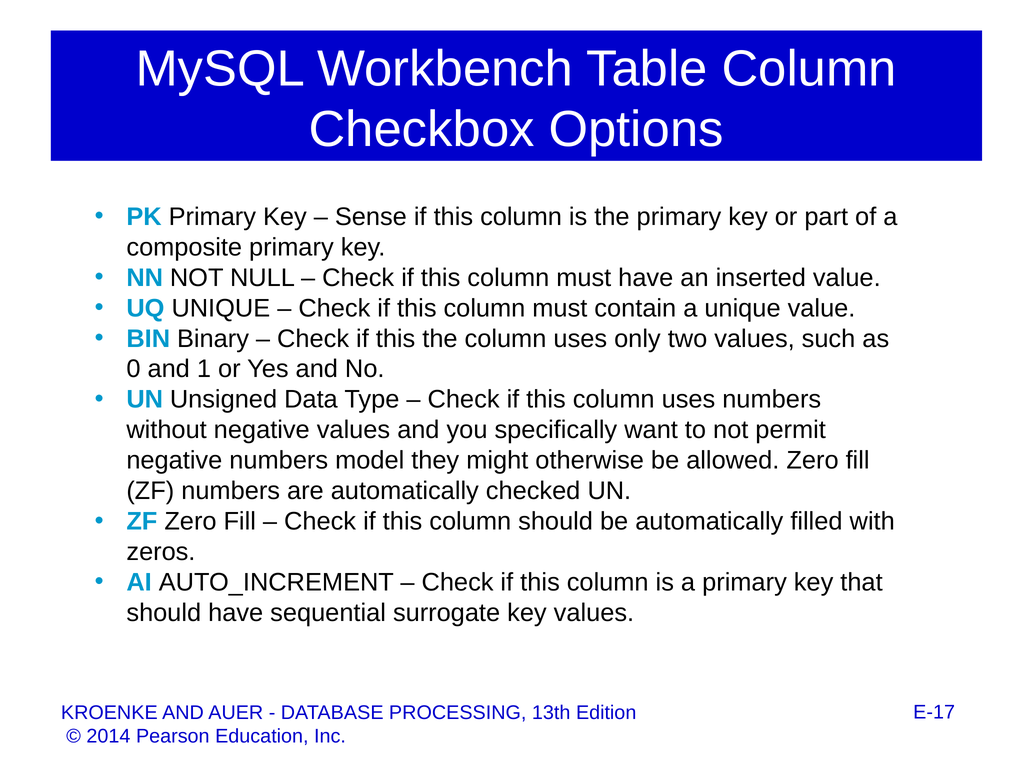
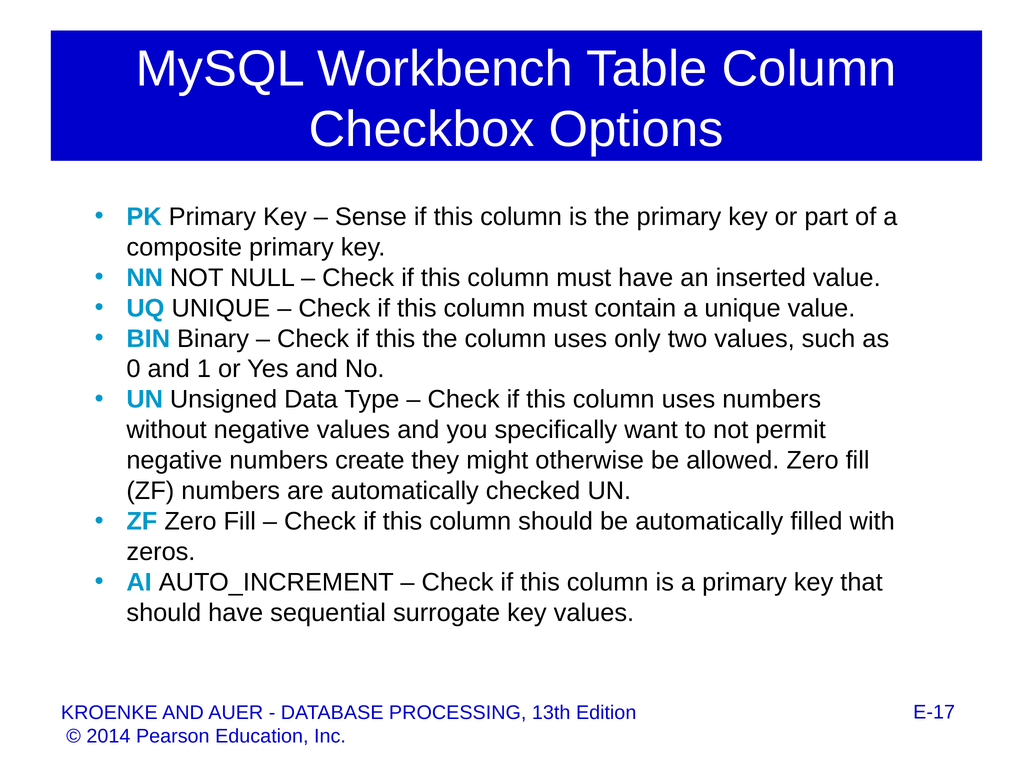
model: model -> create
